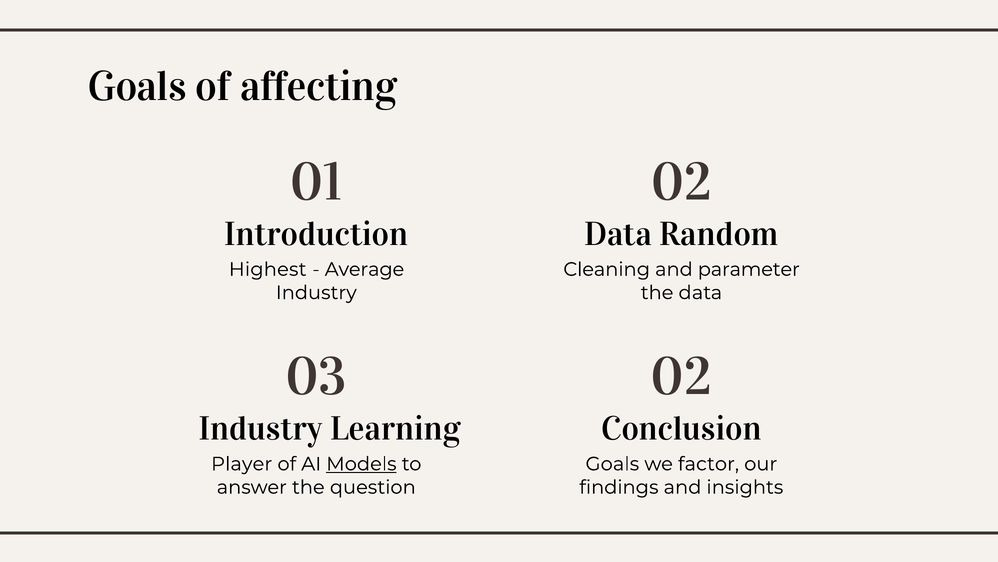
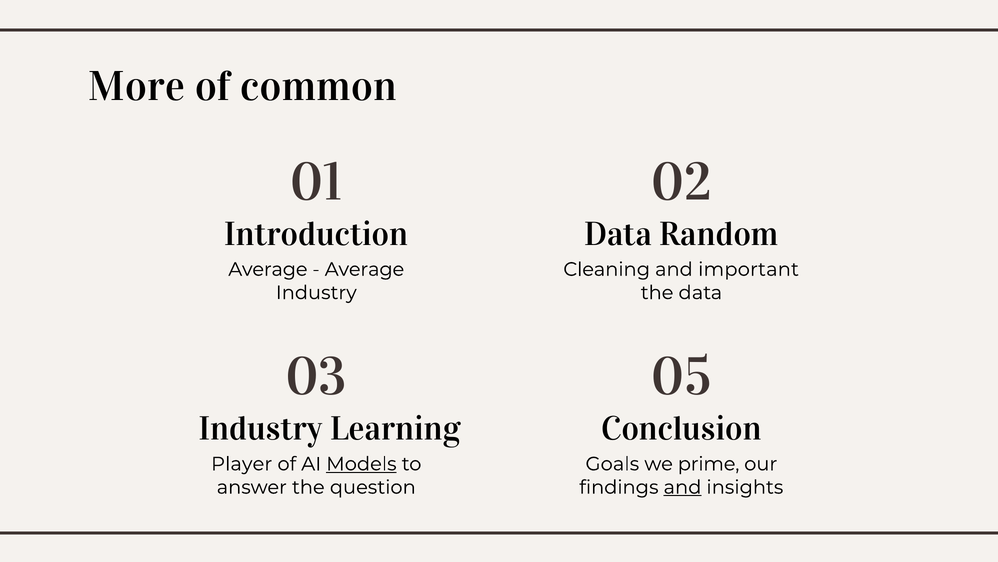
Goals at (137, 86): Goals -> More
affecting: affecting -> common
Highest at (268, 269): Highest -> Average
parameter: parameter -> important
03 02: 02 -> 05
factor: factor -> prime
and at (682, 487) underline: none -> present
